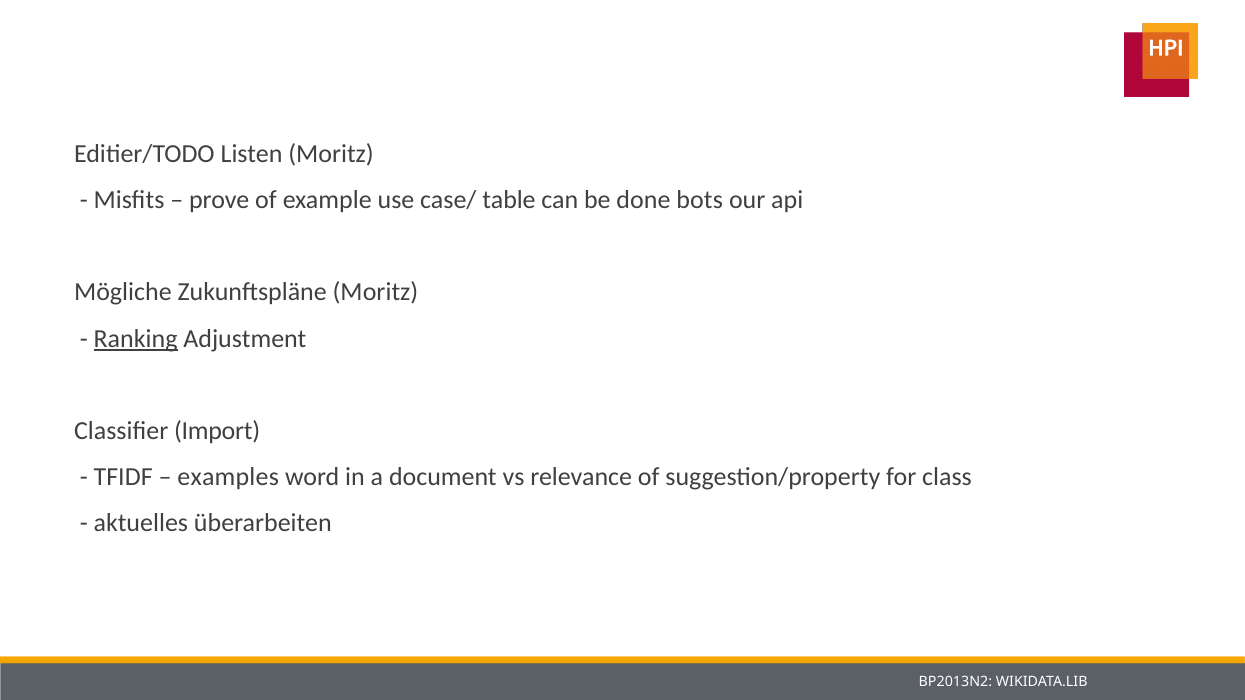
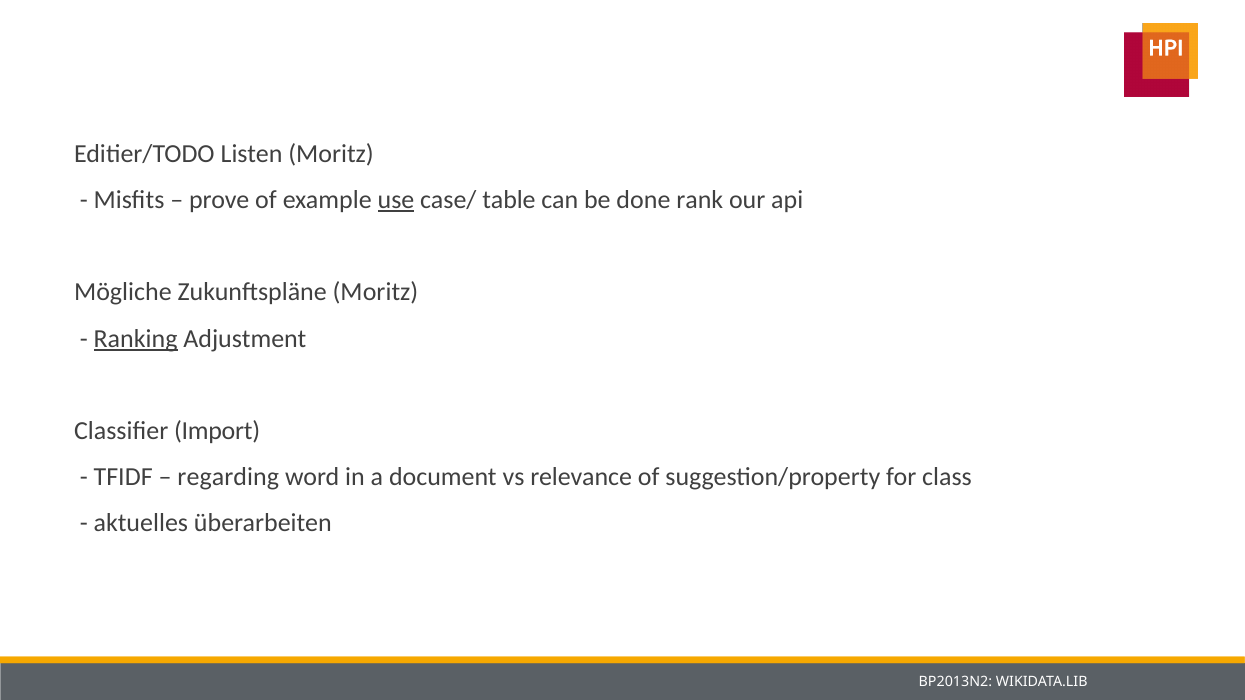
use underline: none -> present
bots: bots -> rank
examples: examples -> regarding
